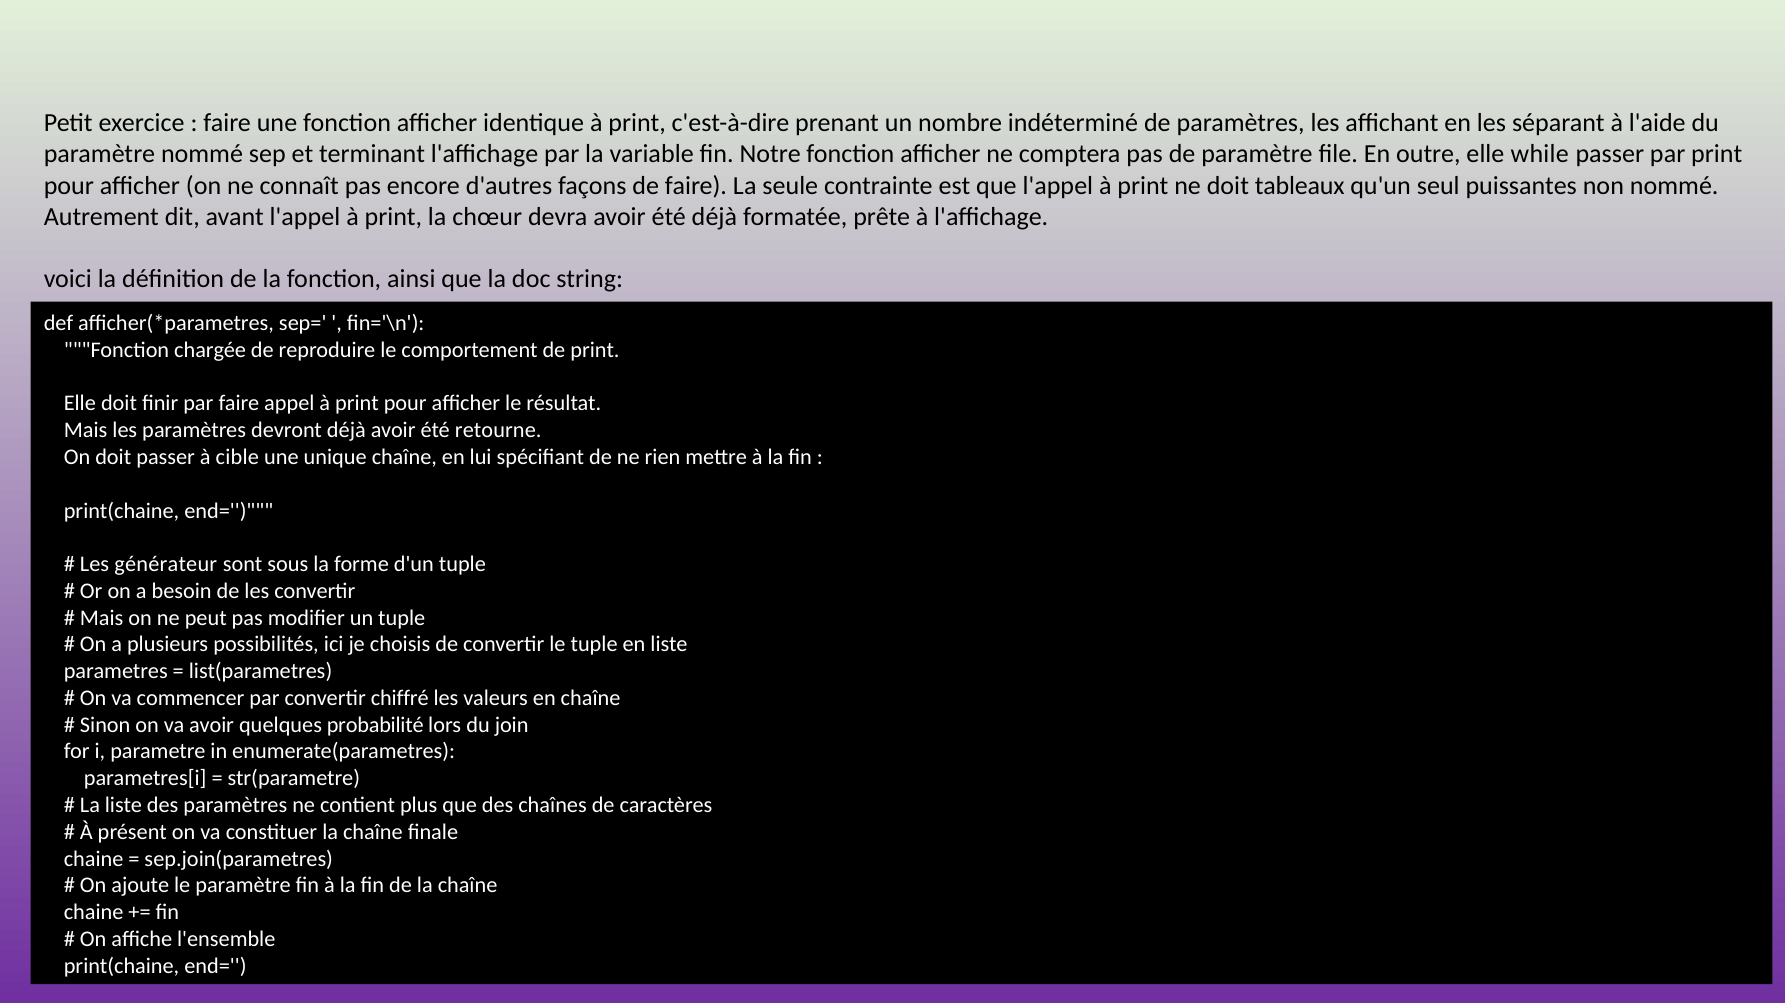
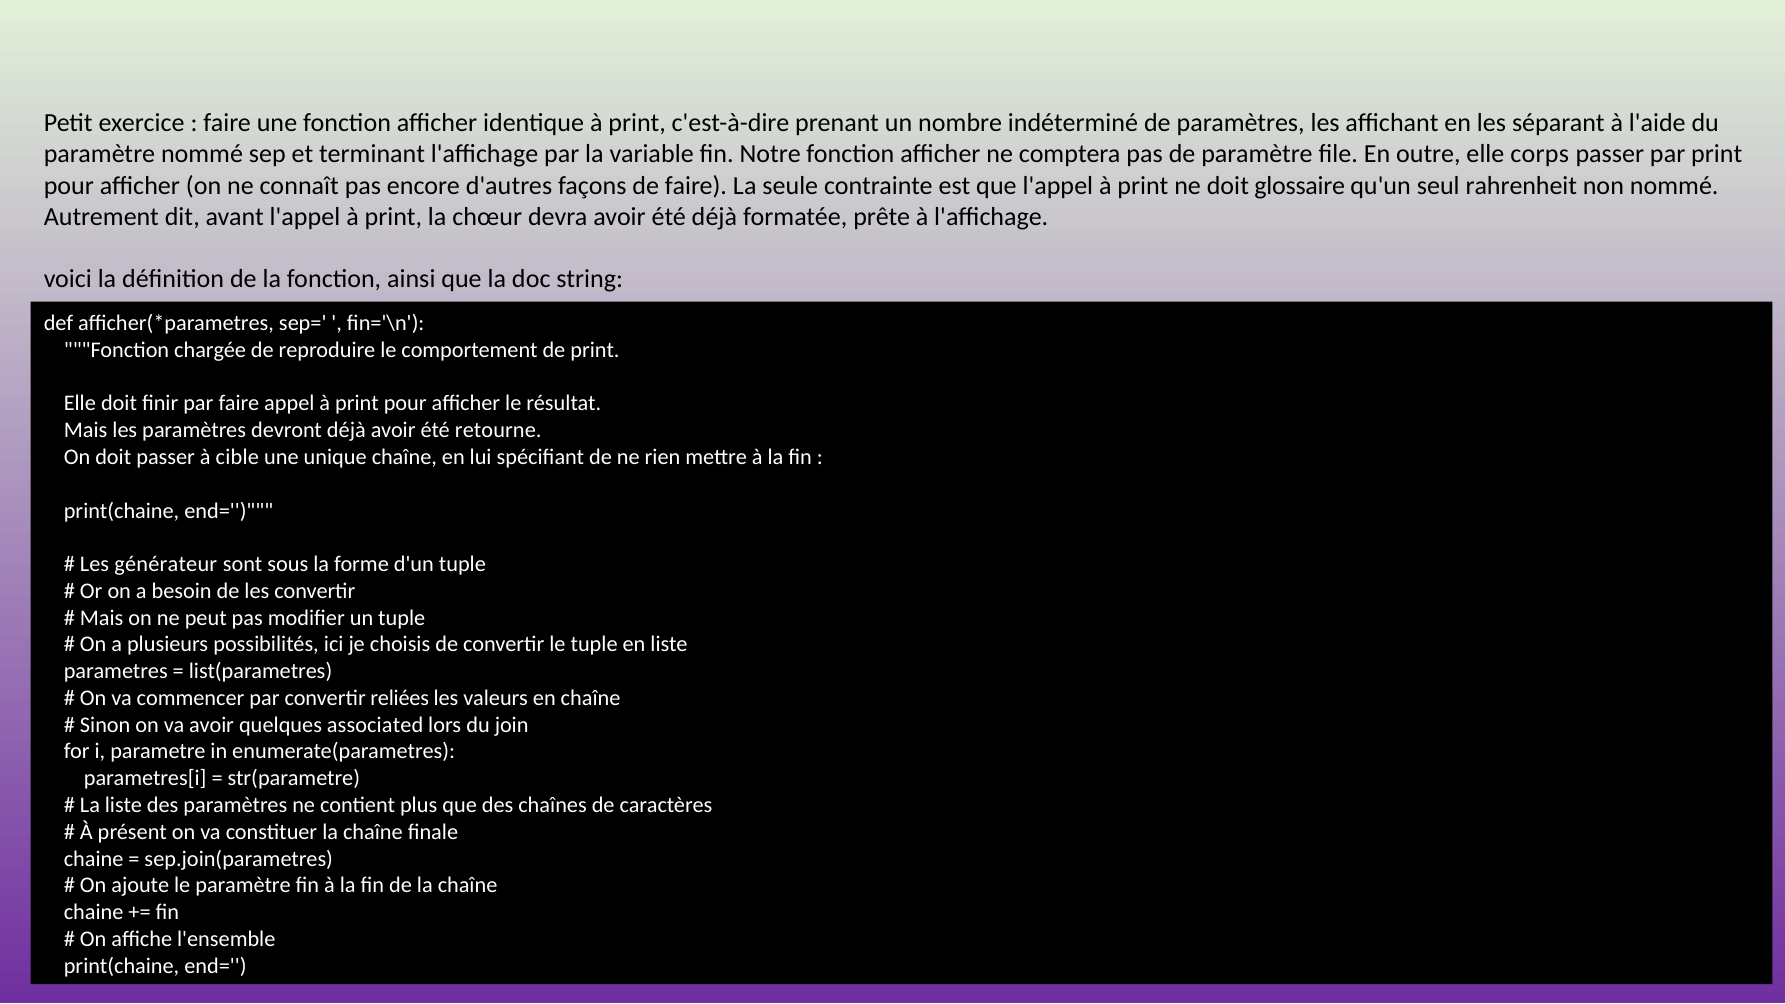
while: while -> corps
tableaux: tableaux -> glossaire
puissantes: puissantes -> rahrenheit
chiffré: chiffré -> reliées
probabilité: probabilité -> associated
